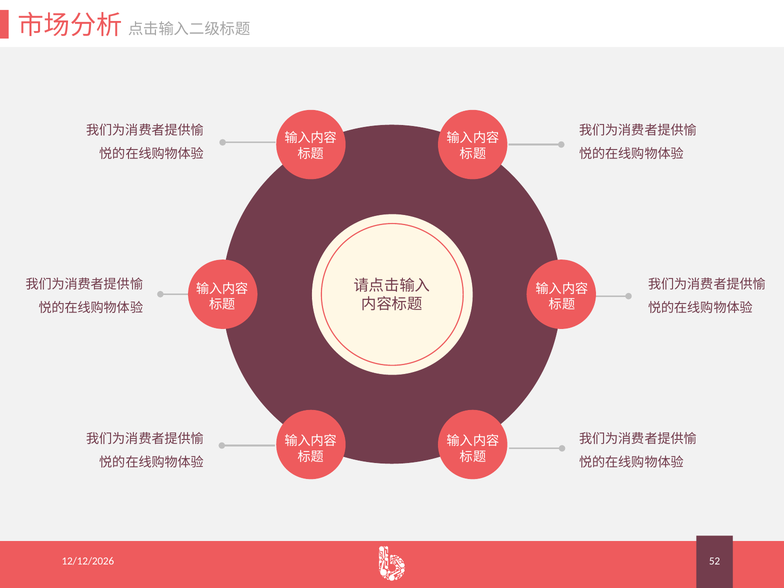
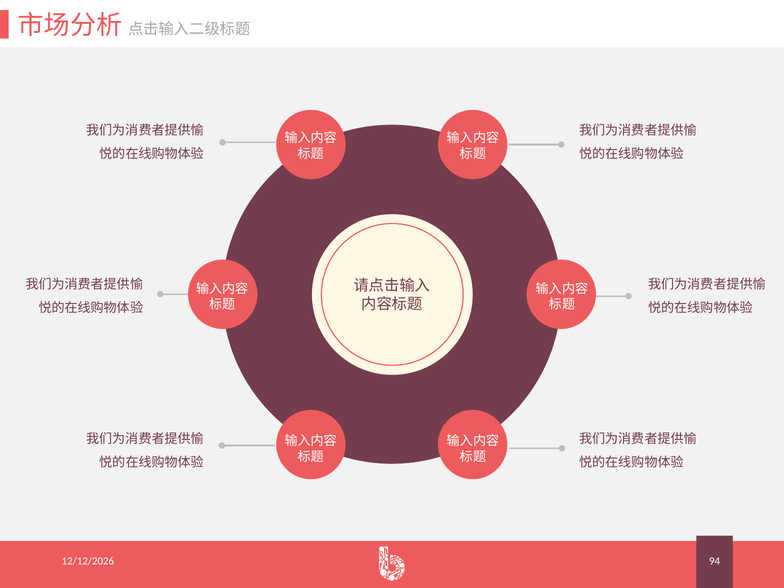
52: 52 -> 94
